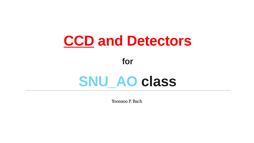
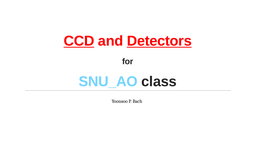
Detectors underline: none -> present
